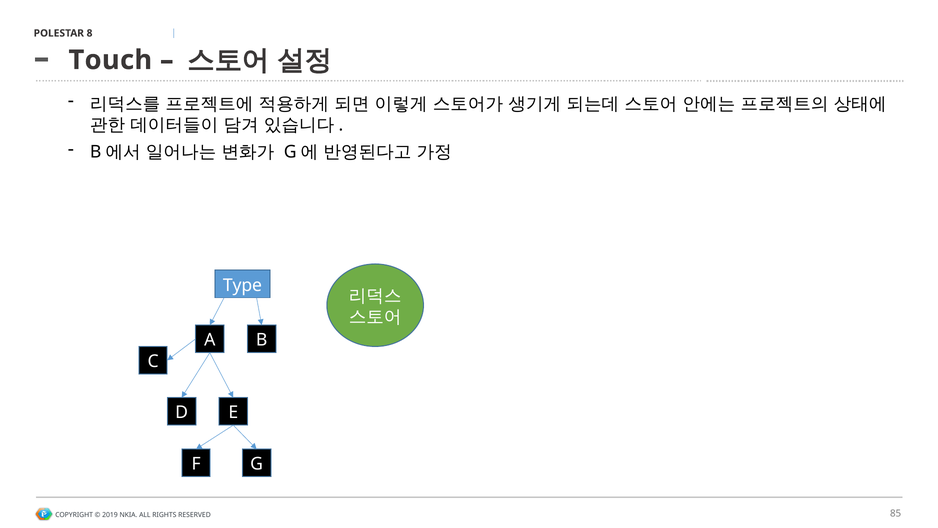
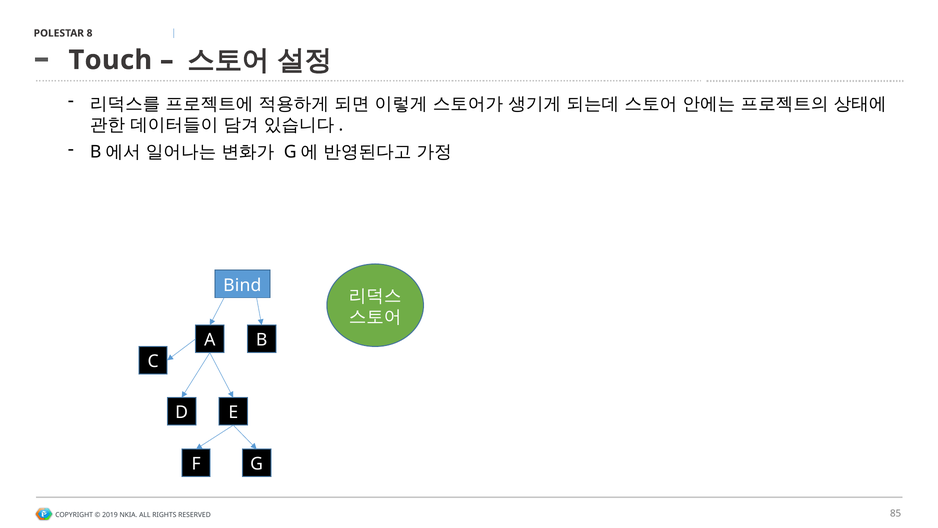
Type: Type -> Bind
